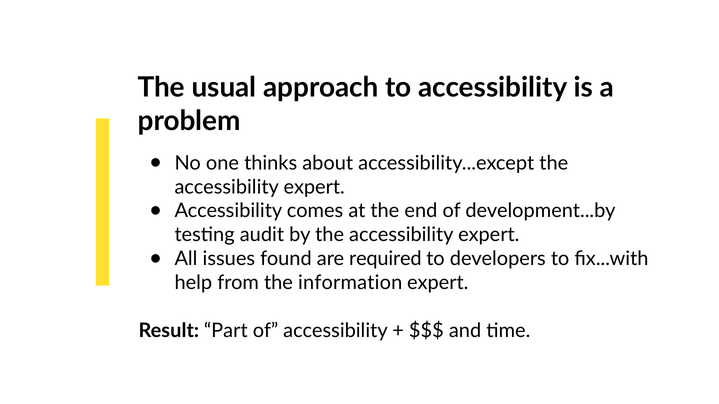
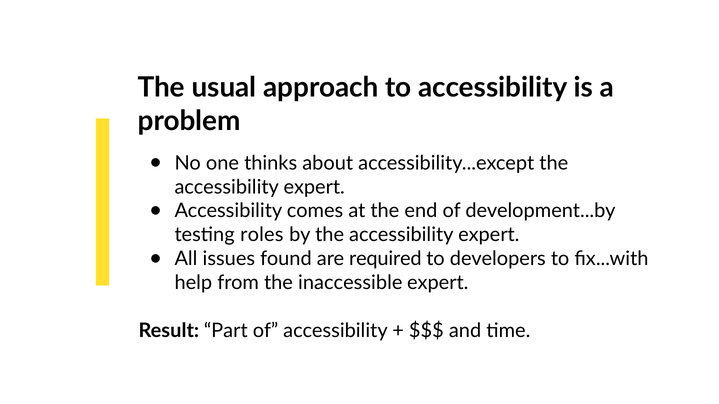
audit: audit -> roles
information: information -> inaccessible
